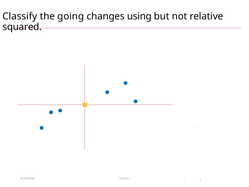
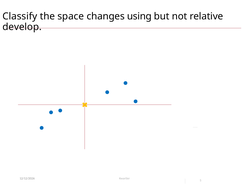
going: going -> space
squared: squared -> develop
